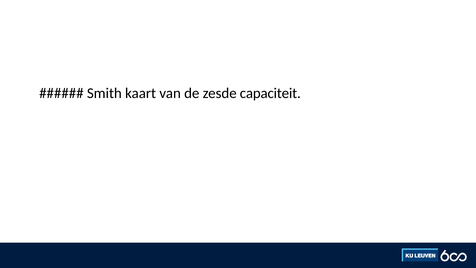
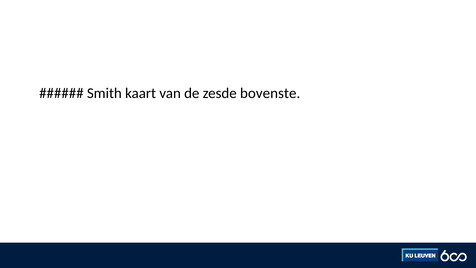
capaciteit: capaciteit -> bovenste
